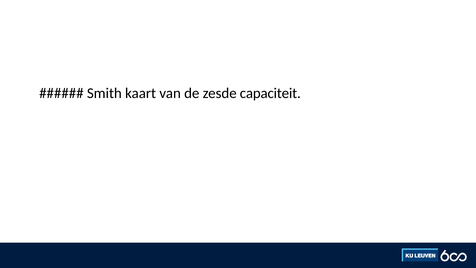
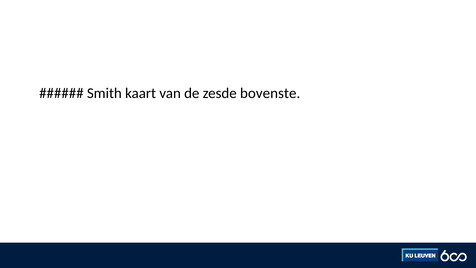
capaciteit: capaciteit -> bovenste
